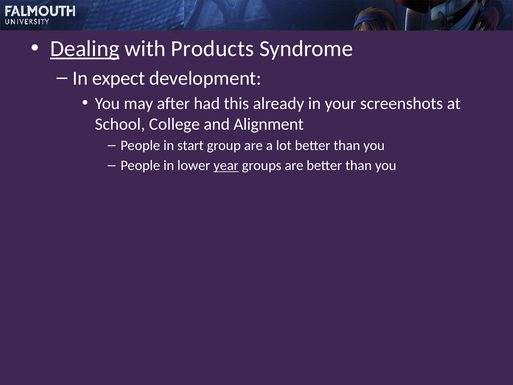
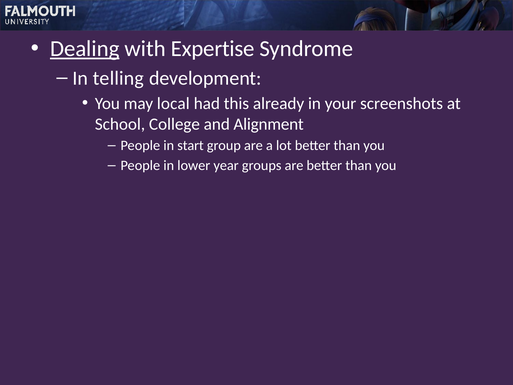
Products: Products -> Expertise
expect: expect -> telling
after: after -> local
year underline: present -> none
